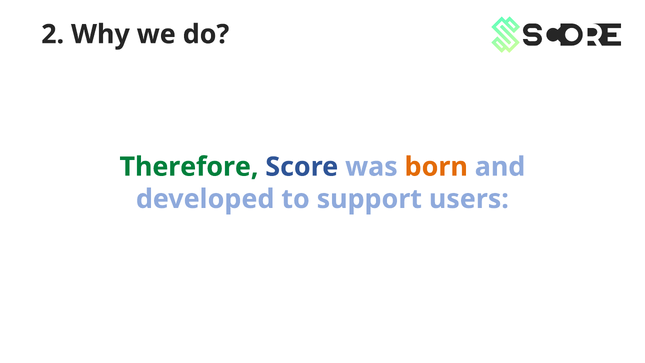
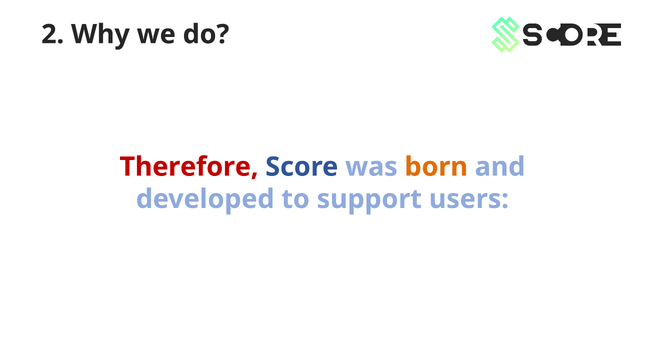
Therefore colour: green -> red
